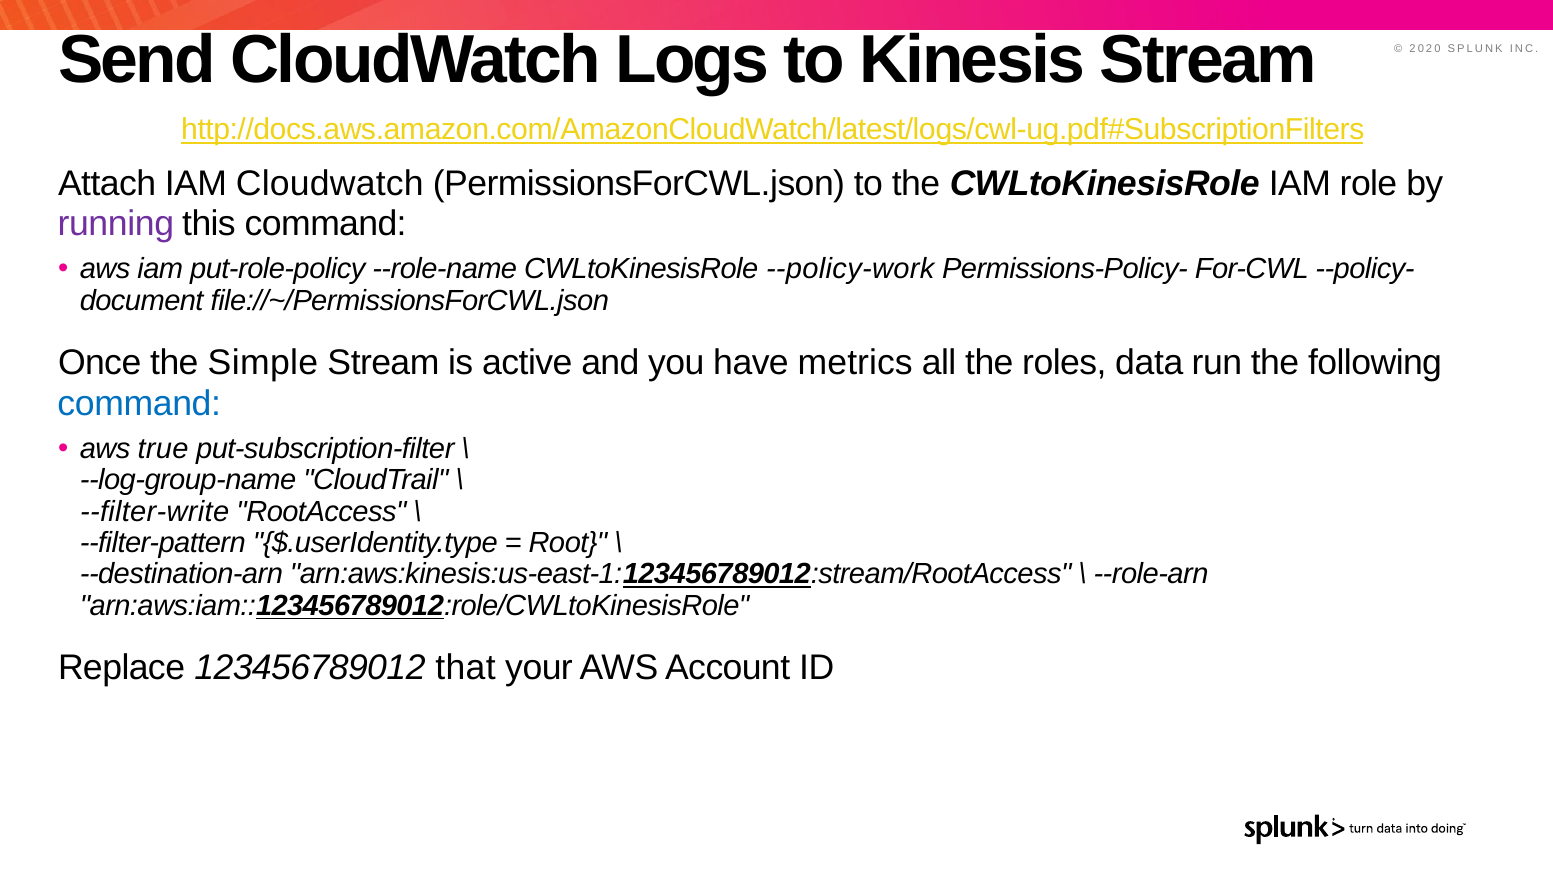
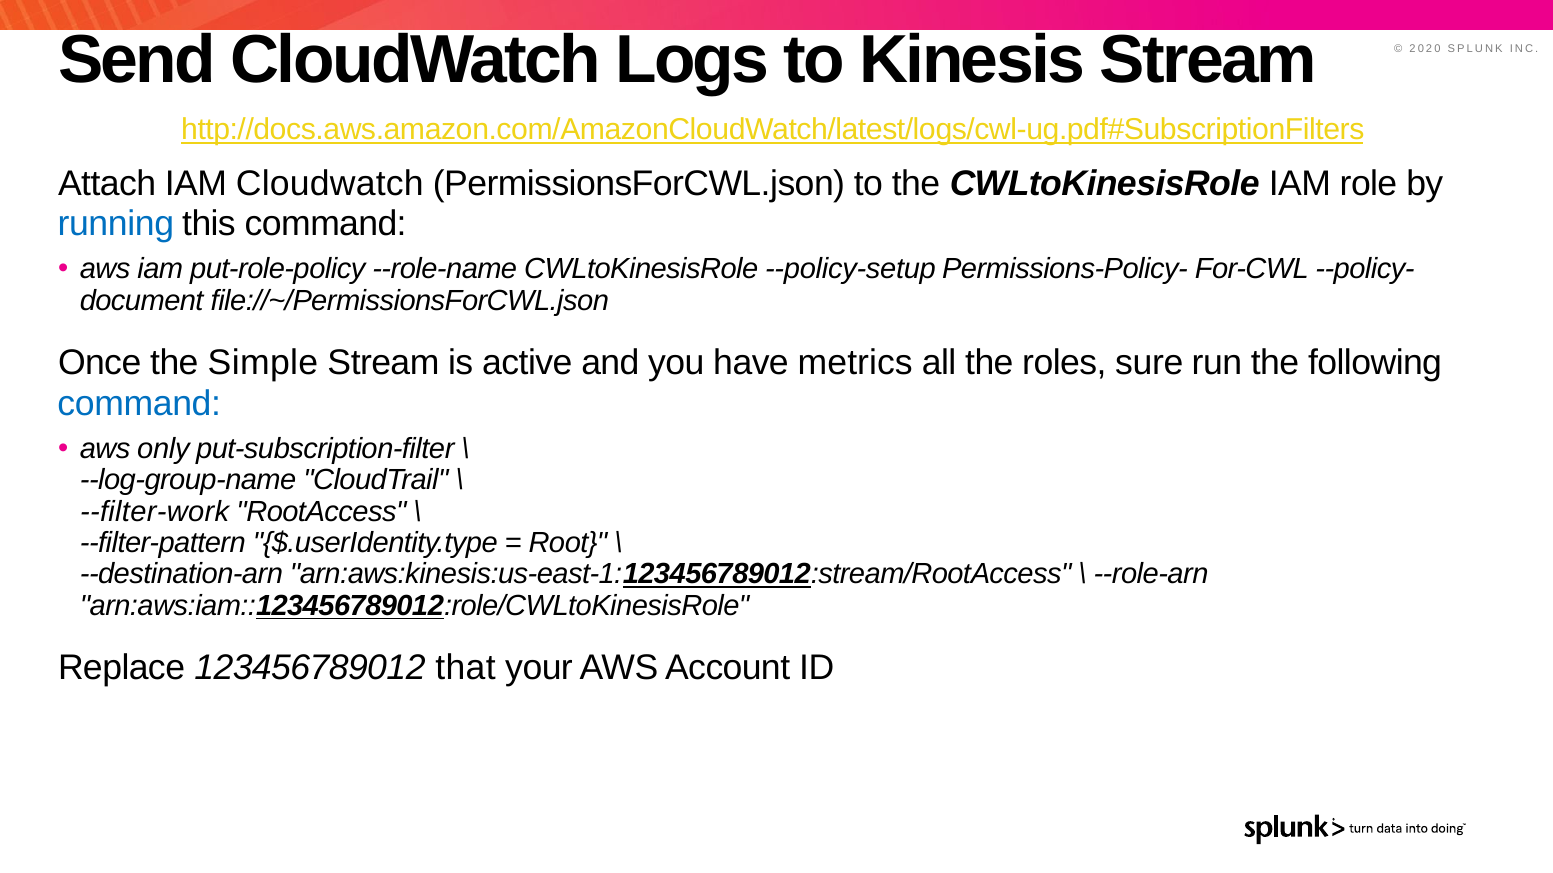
running colour: purple -> blue
--policy-work: --policy-work -> --policy-setup
data: data -> sure
true: true -> only
--filter-write: --filter-write -> --filter-work
